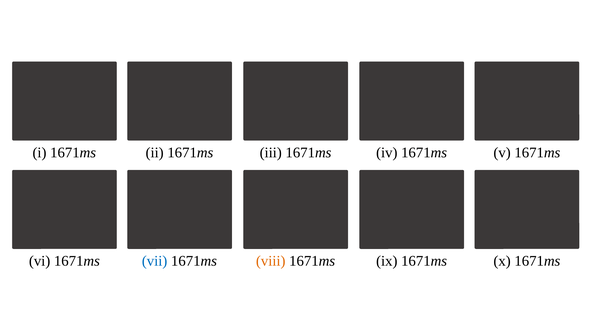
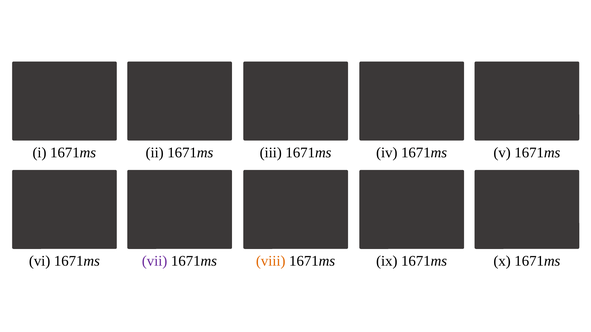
vii colour: blue -> purple
